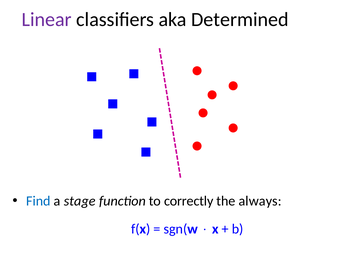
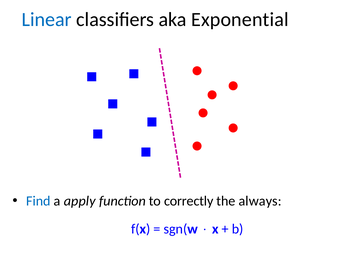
Linear colour: purple -> blue
Determined: Determined -> Exponential
stage: stage -> apply
